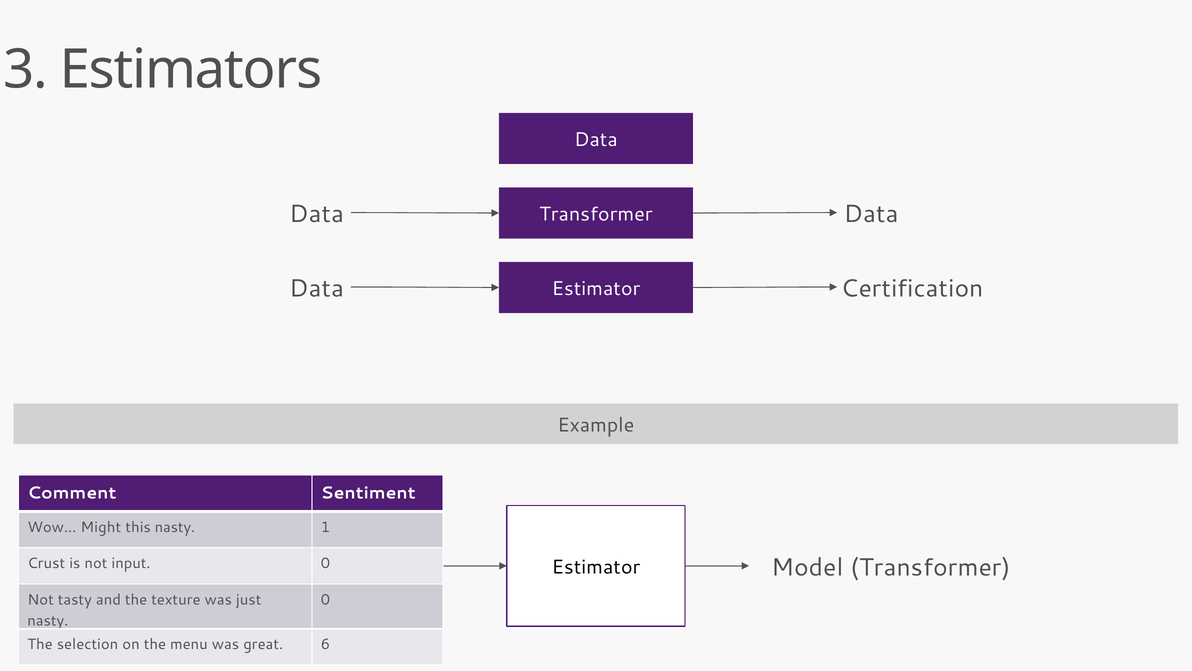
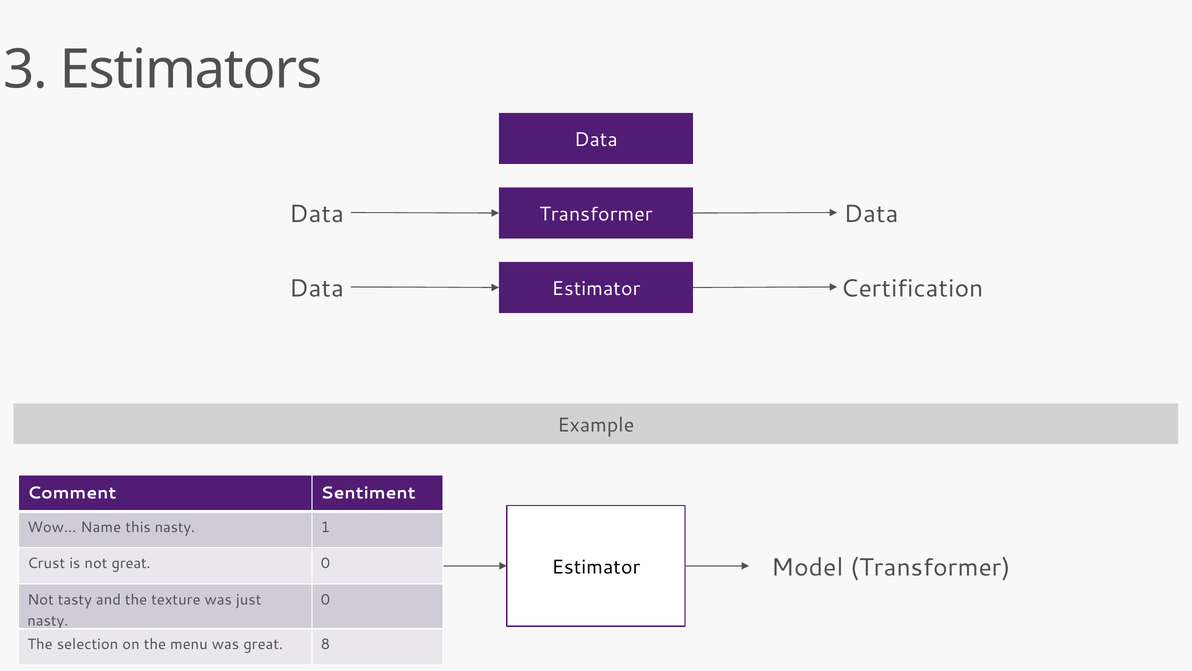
Might: Might -> Name
not input: input -> great
6: 6 -> 8
